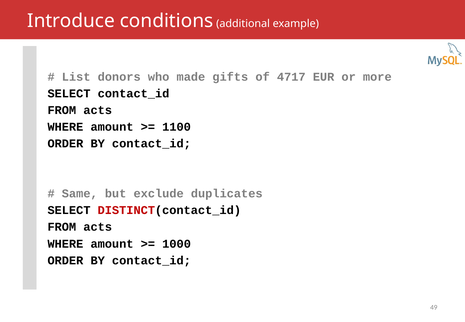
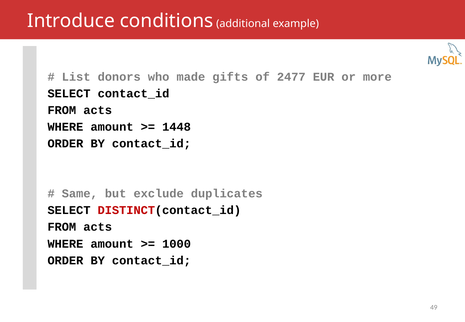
4717: 4717 -> 2477
1100: 1100 -> 1448
